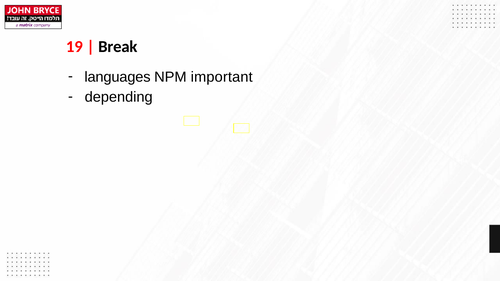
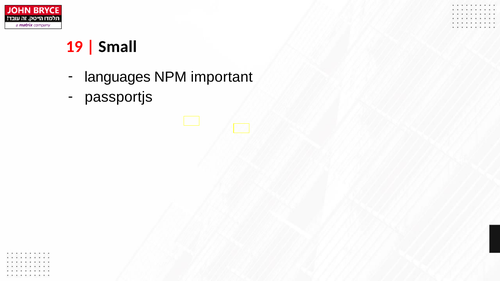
Break: Break -> Small
depending: depending -> passportjs
